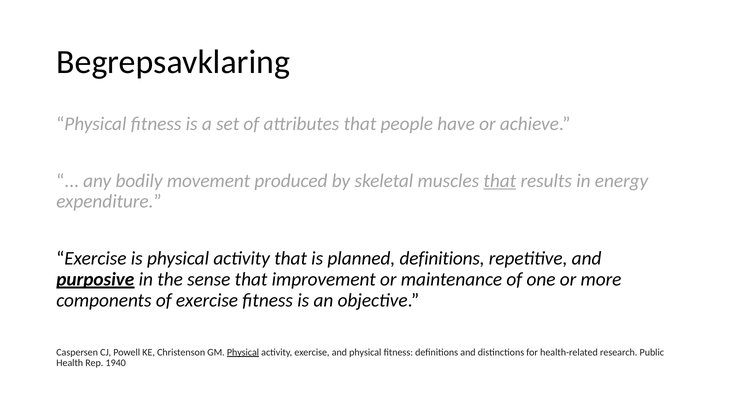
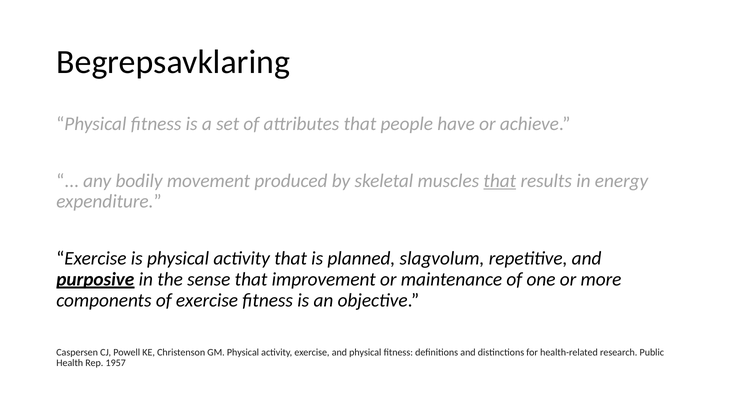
planned definitions: definitions -> slagvolum
Physical at (243, 352) underline: present -> none
1940: 1940 -> 1957
